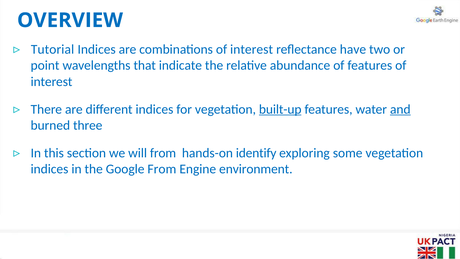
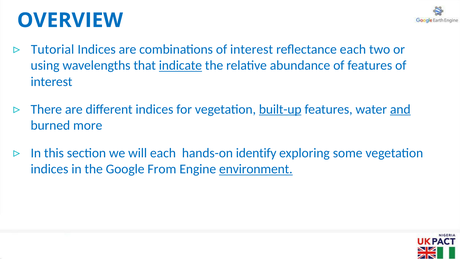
reflectance have: have -> each
point: point -> using
indicate underline: none -> present
three: three -> more
will from: from -> each
environment underline: none -> present
